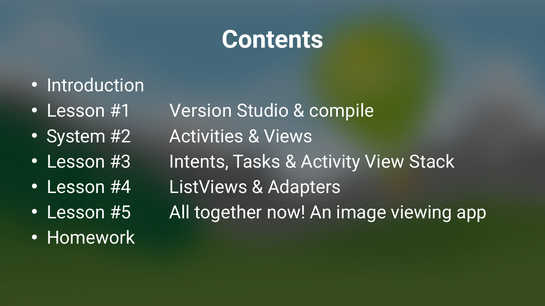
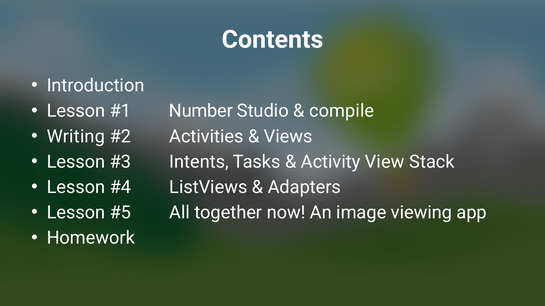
Version: Version -> Number
System: System -> Writing
